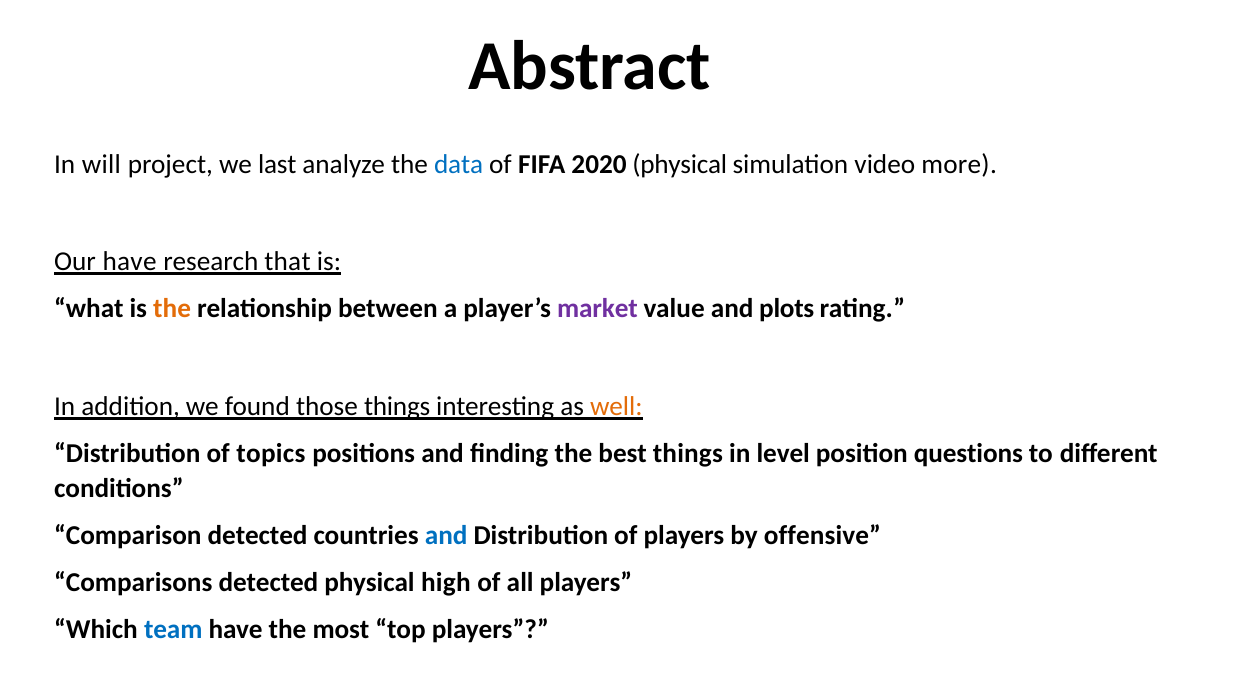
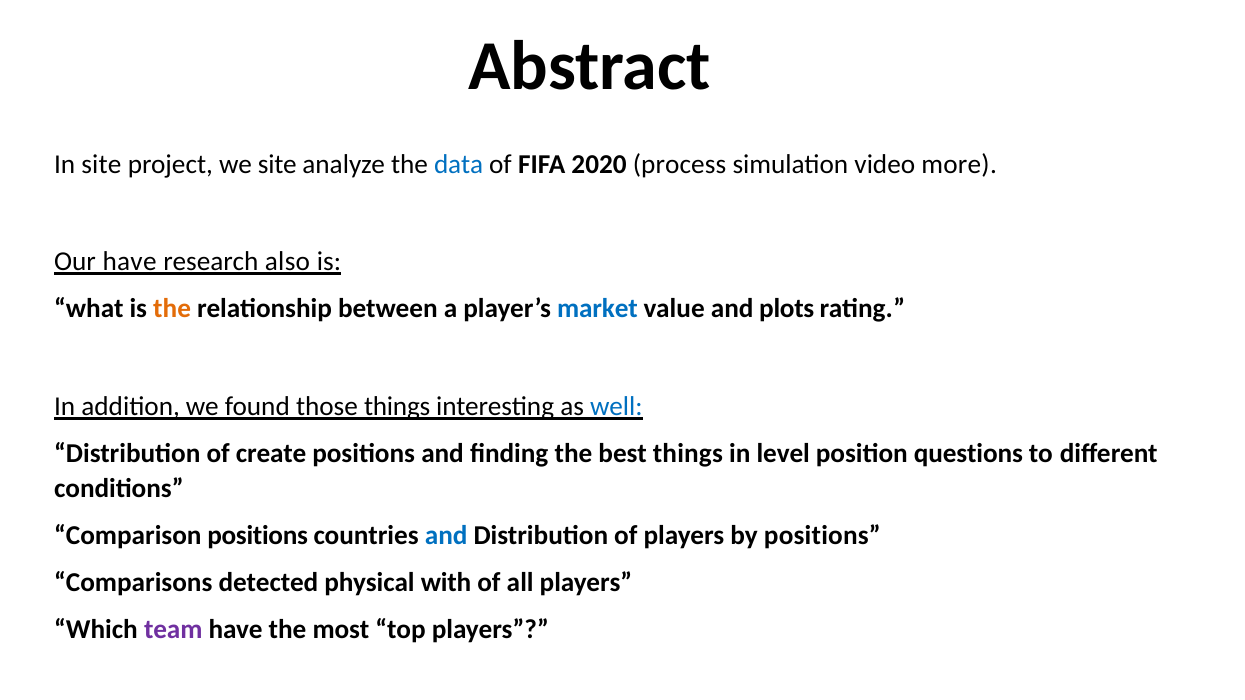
In will: will -> site
we last: last -> site
2020 physical: physical -> process
that: that -> also
market colour: purple -> blue
well colour: orange -> blue
topics: topics -> create
Comparison detected: detected -> positions
by offensive: offensive -> positions
high: high -> with
team colour: blue -> purple
